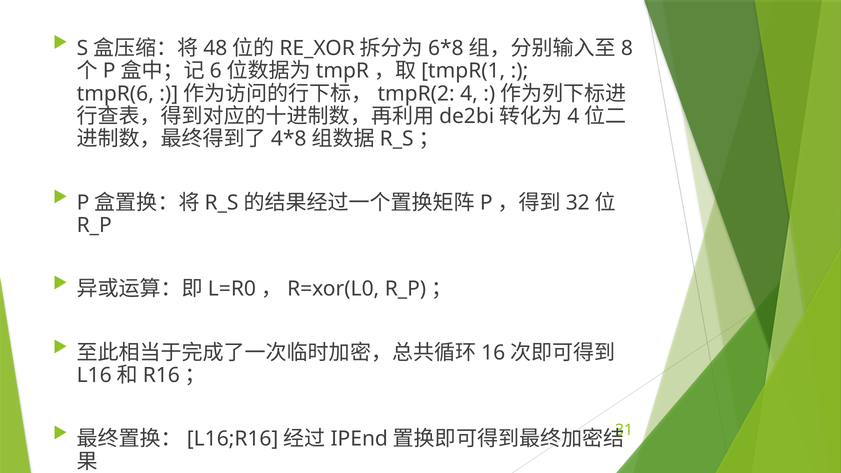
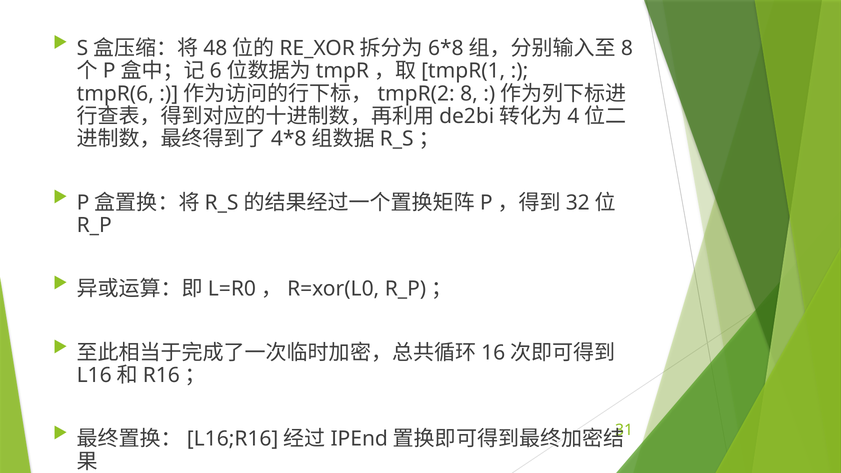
4 at (469, 94): 4 -> 8
